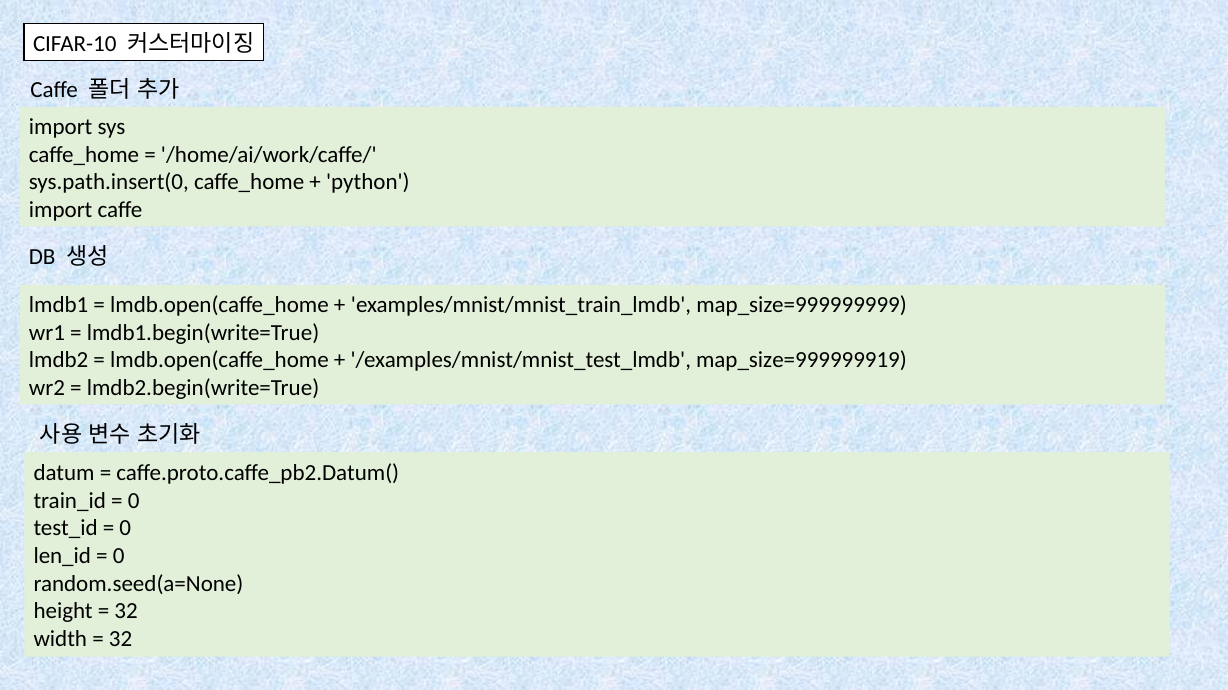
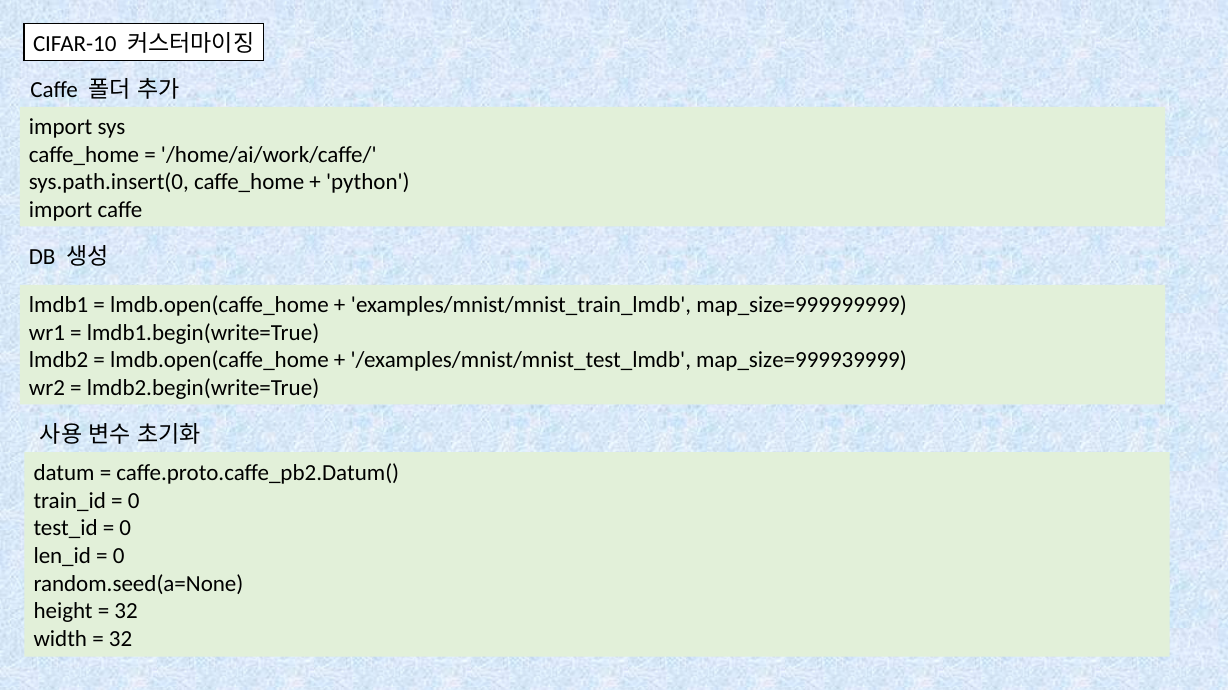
map_size=999999919: map_size=999999919 -> map_size=999939999
